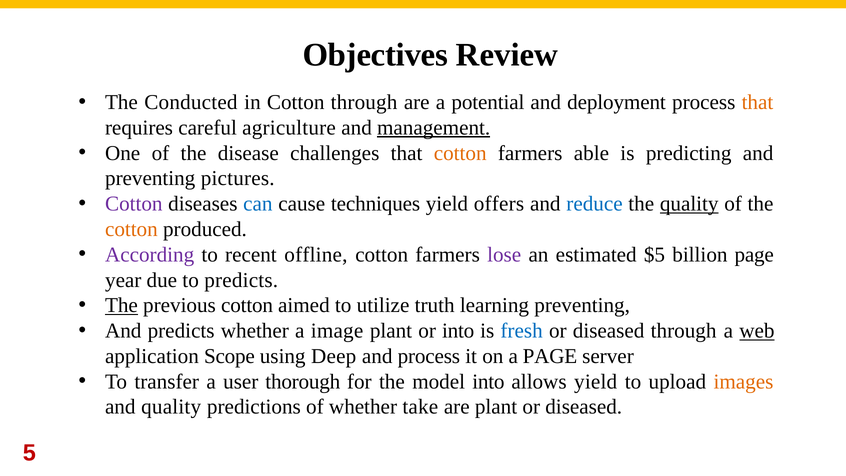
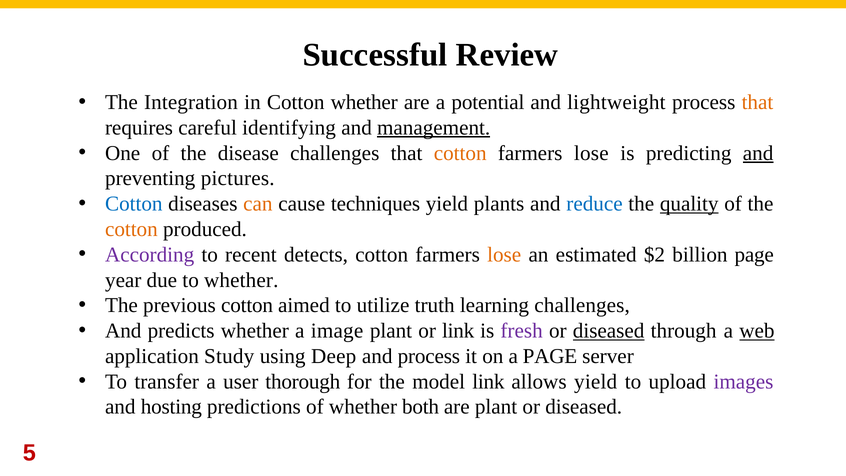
Objectives: Objectives -> Successful
Conducted: Conducted -> Integration
Cotton through: through -> whether
deployment: deployment -> lightweight
agriculture: agriculture -> identifying
able at (591, 153): able -> lose
and at (758, 153) underline: none -> present
Cotton at (134, 204) colour: purple -> blue
can colour: blue -> orange
offers: offers -> plants
offline: offline -> detects
lose at (504, 255) colour: purple -> orange
$5: $5 -> $2
to predicts: predicts -> whether
The at (121, 305) underline: present -> none
learning preventing: preventing -> challenges
or into: into -> link
fresh colour: blue -> purple
diseased at (609, 331) underline: none -> present
Scope: Scope -> Study
model into: into -> link
images colour: orange -> purple
and quality: quality -> hosting
take: take -> both
